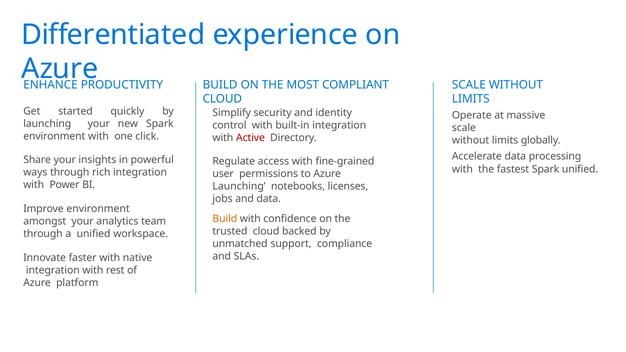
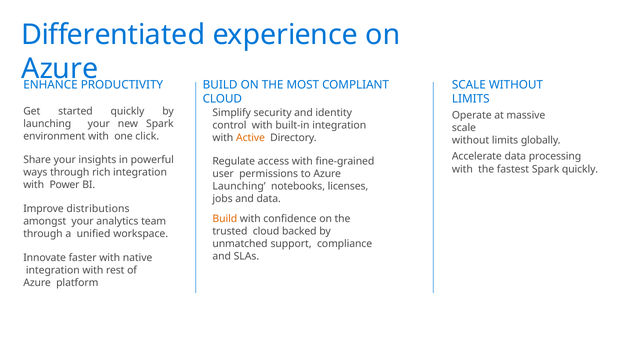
Active colour: red -> orange
Spark unified: unified -> quickly
Improve environment: environment -> distributions
